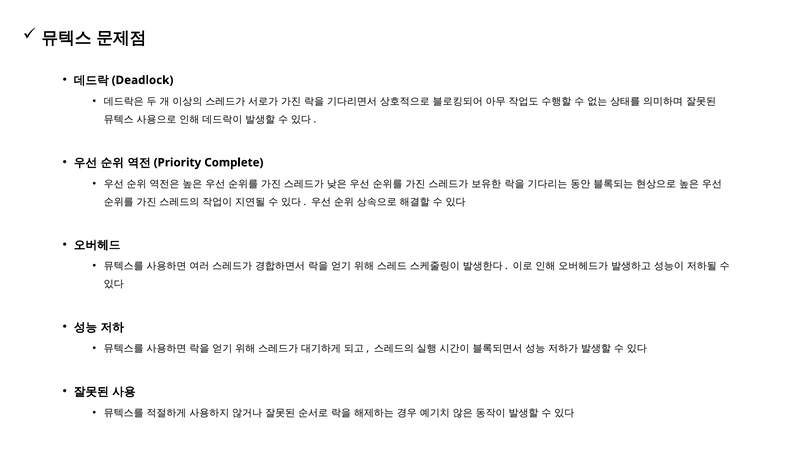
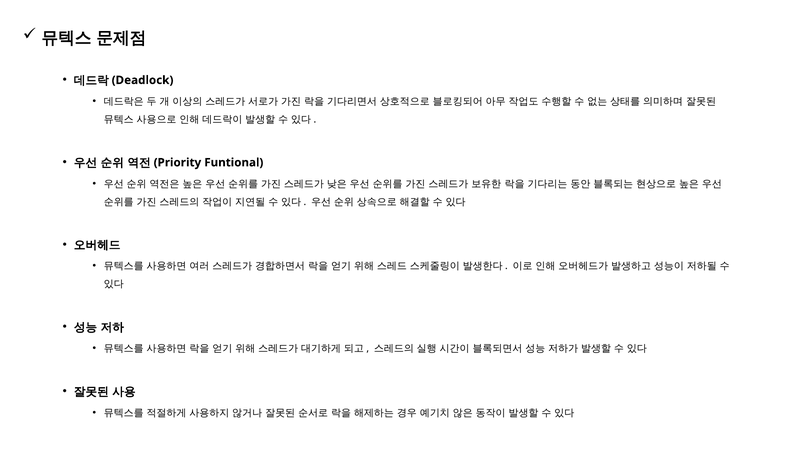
Complete: Complete -> Funtional
